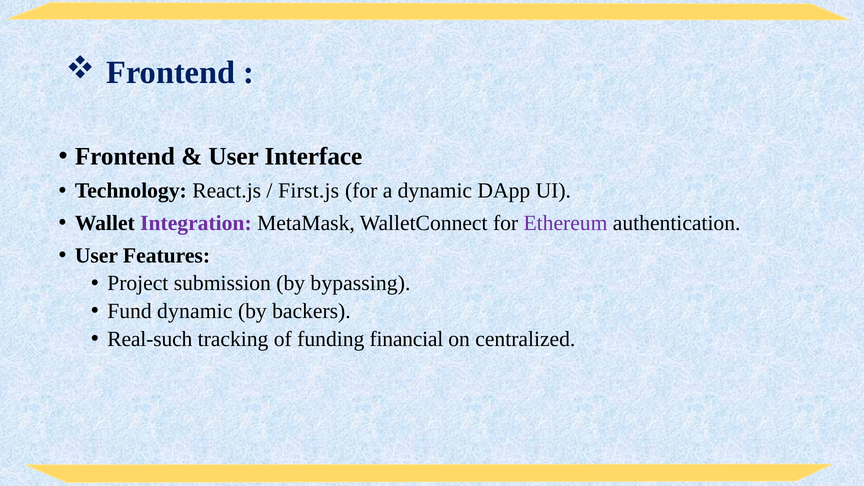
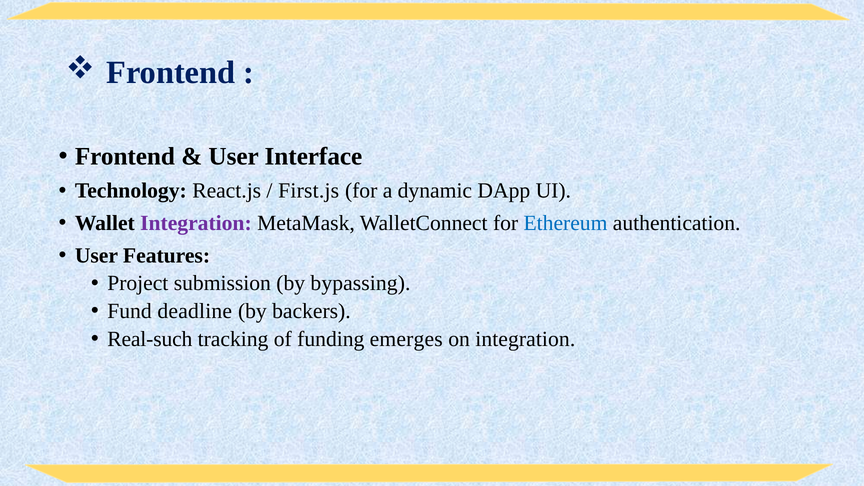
Ethereum colour: purple -> blue
Fund dynamic: dynamic -> deadline
financial: financial -> emerges
on centralized: centralized -> integration
